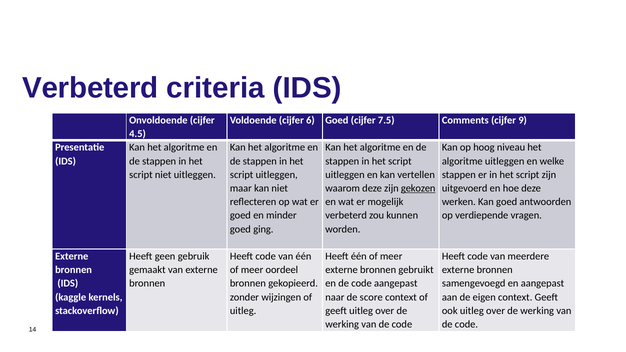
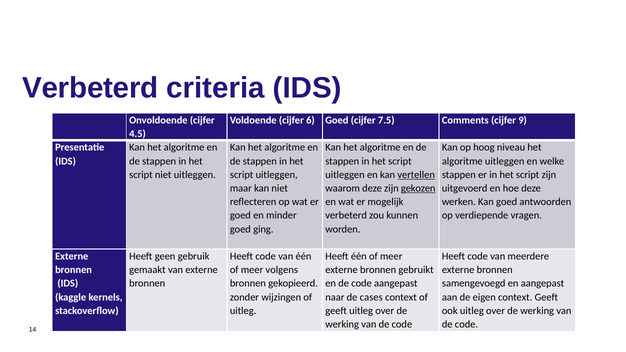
vertellen underline: none -> present
oordeel: oordeel -> volgens
score: score -> cases
